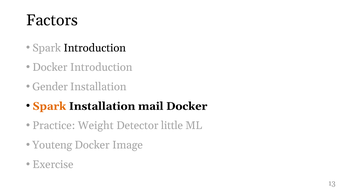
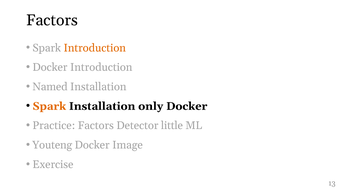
Introduction at (95, 48) colour: black -> orange
Gender: Gender -> Named
mail: mail -> only
Practice Weight: Weight -> Factors
